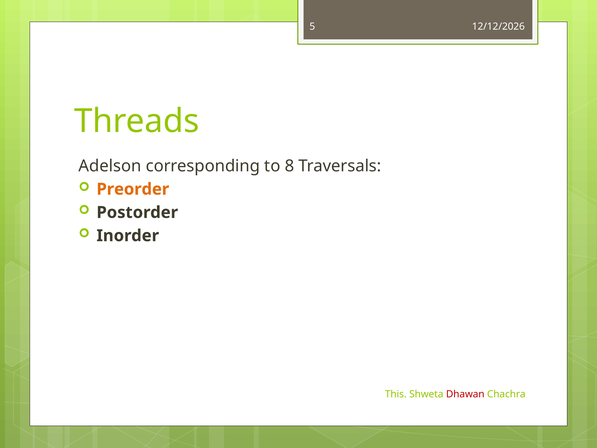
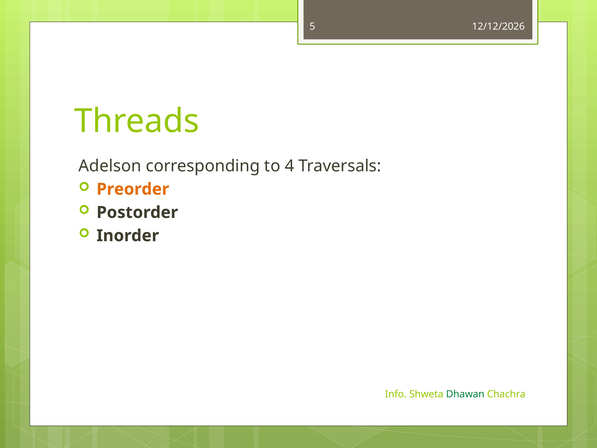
8: 8 -> 4
This: This -> Info
Dhawan colour: red -> green
